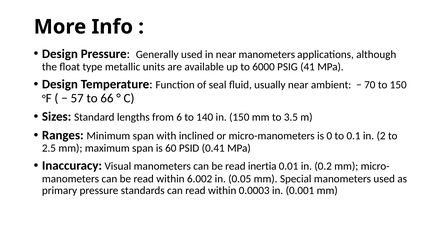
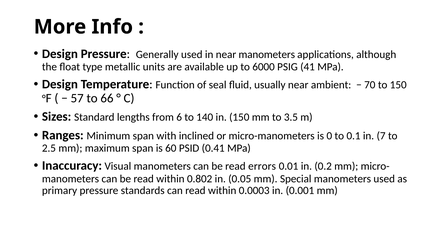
2: 2 -> 7
inertia: inertia -> errors
6.002: 6.002 -> 0.802
